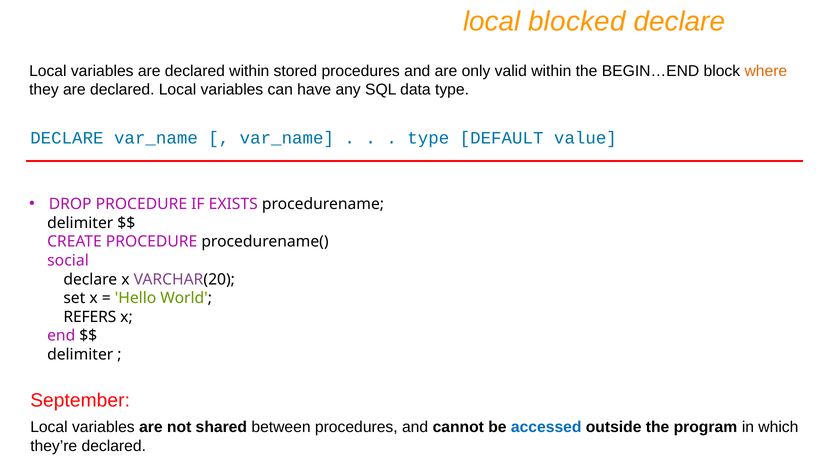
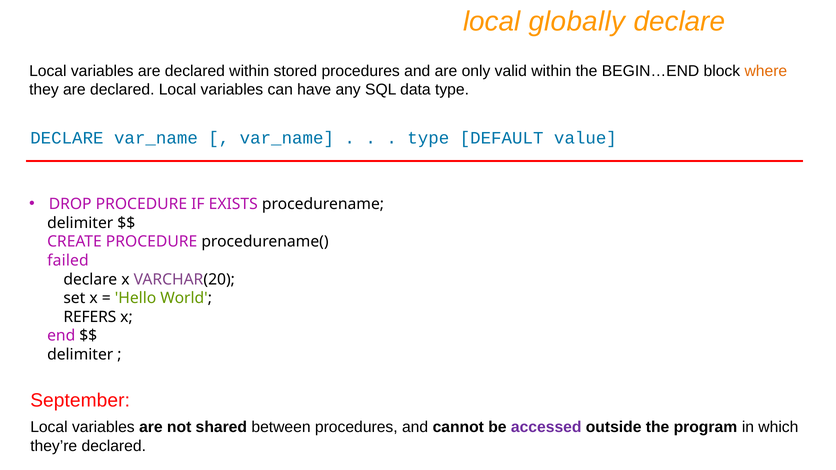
blocked: blocked -> globally
social: social -> failed
accessed colour: blue -> purple
